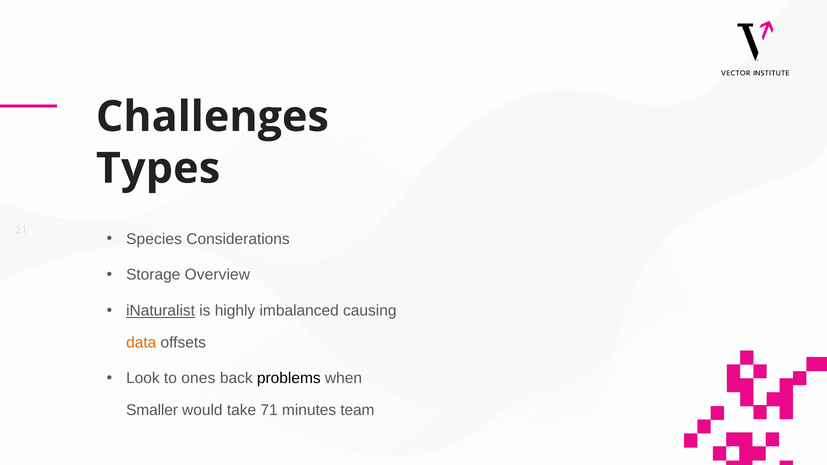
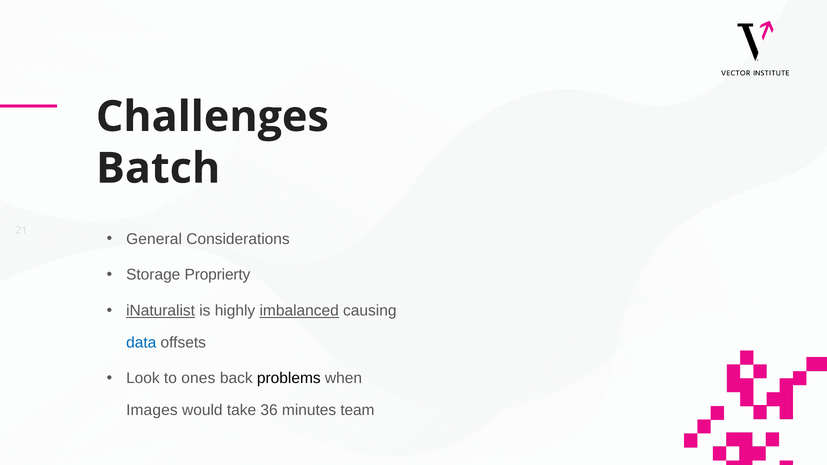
Types: Types -> Batch
Species: Species -> General
Overview: Overview -> Proprierty
imbalanced underline: none -> present
data colour: orange -> blue
Smaller: Smaller -> Images
71: 71 -> 36
